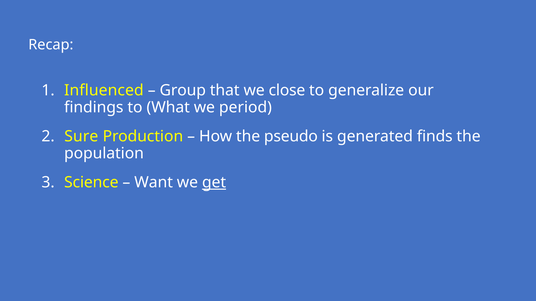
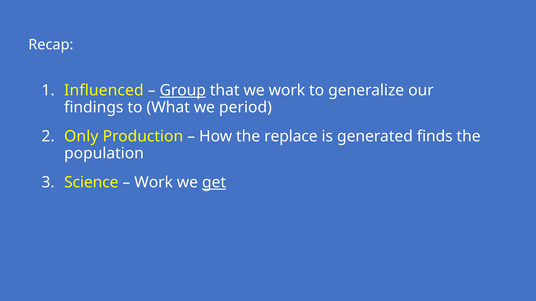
Group underline: none -> present
we close: close -> work
Sure: Sure -> Only
pseudo: pseudo -> replace
Want at (154, 183): Want -> Work
